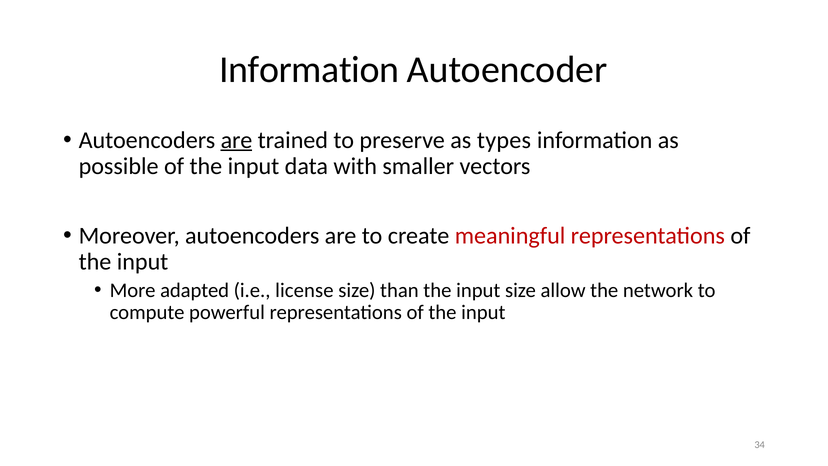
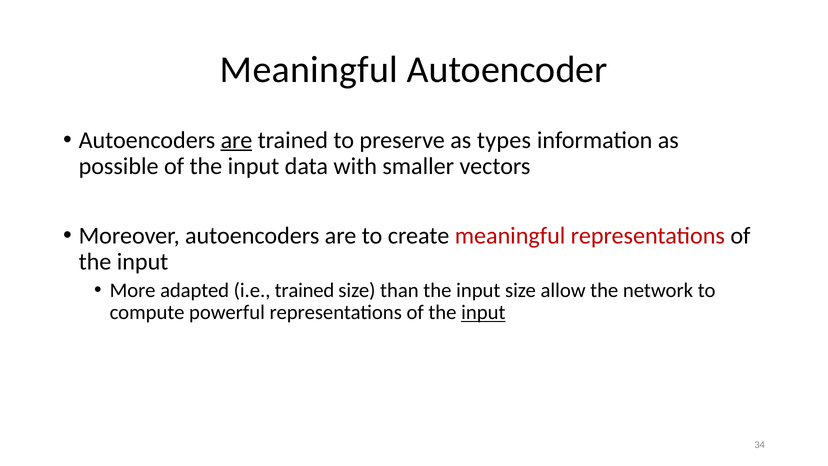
Information at (309, 70): Information -> Meaningful
i.e license: license -> trained
input at (483, 312) underline: none -> present
